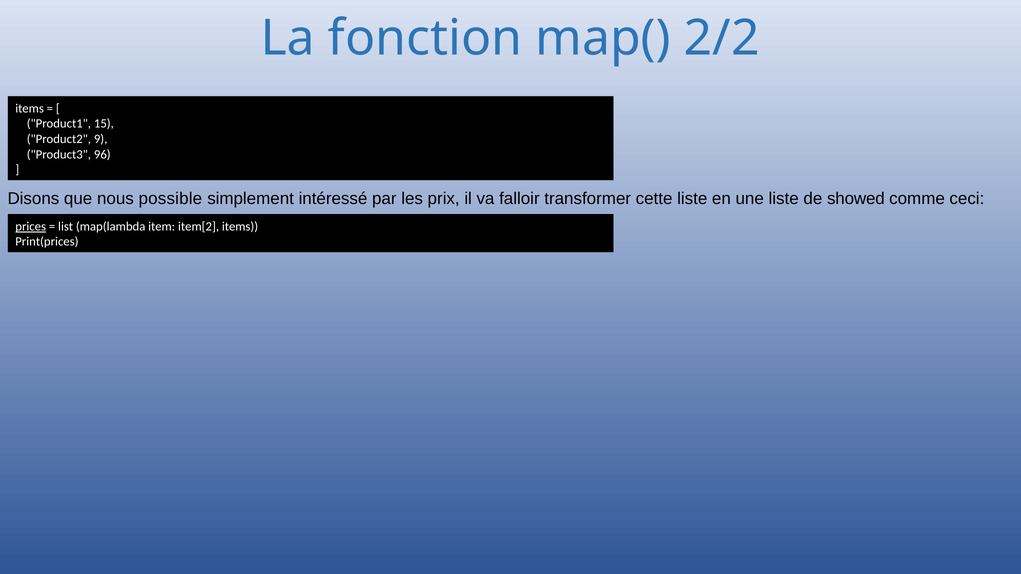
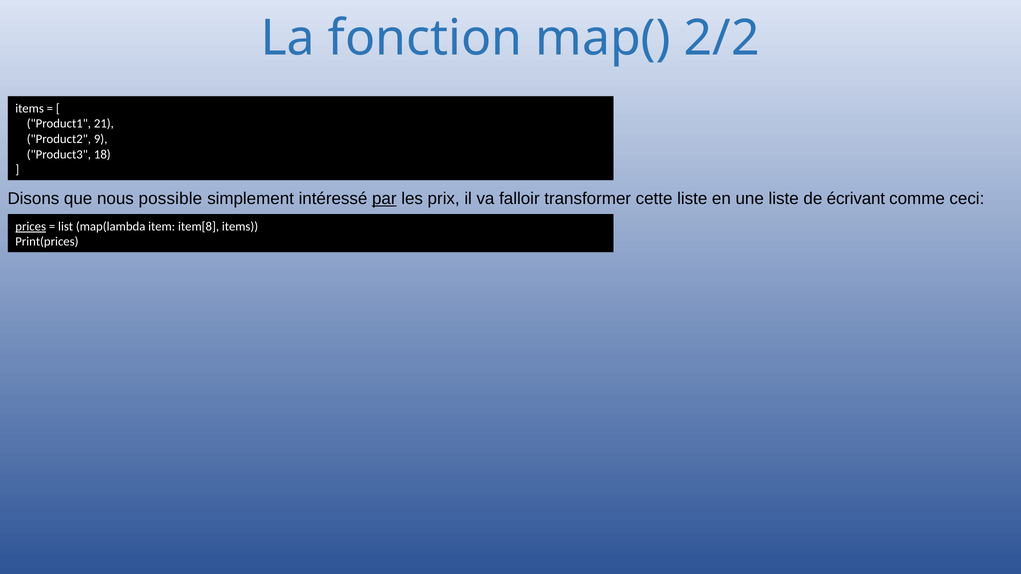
15: 15 -> 21
96: 96 -> 18
par underline: none -> present
showed: showed -> écrivant
item[2: item[2 -> item[8
